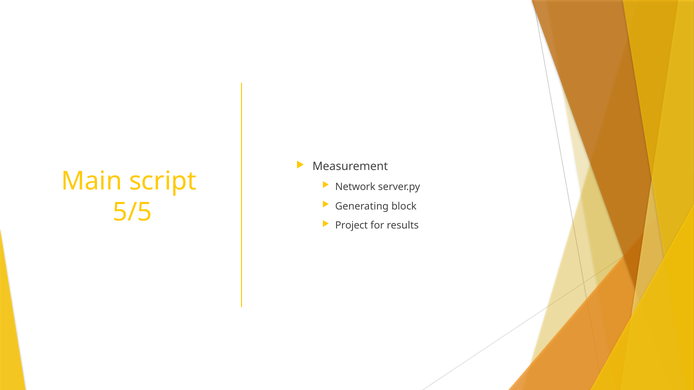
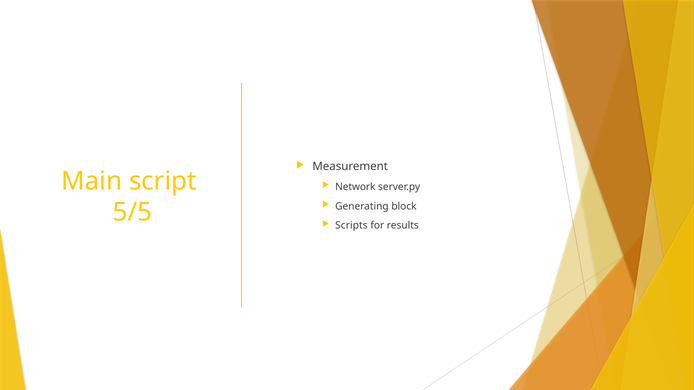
Project: Project -> Scripts
